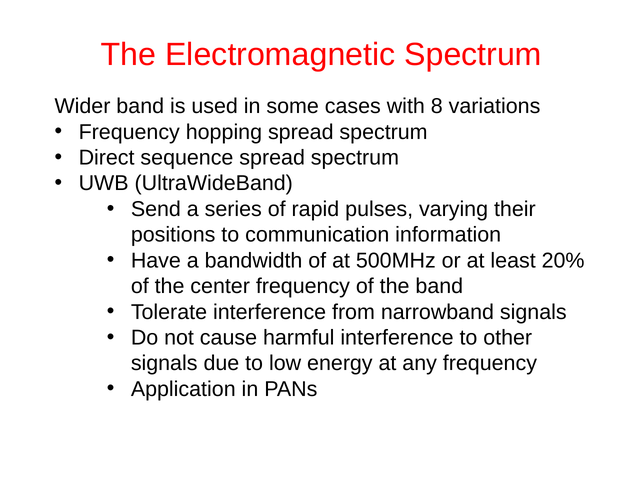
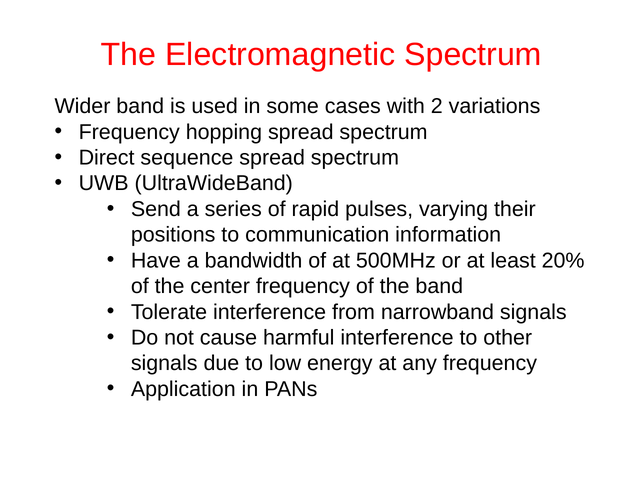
8: 8 -> 2
